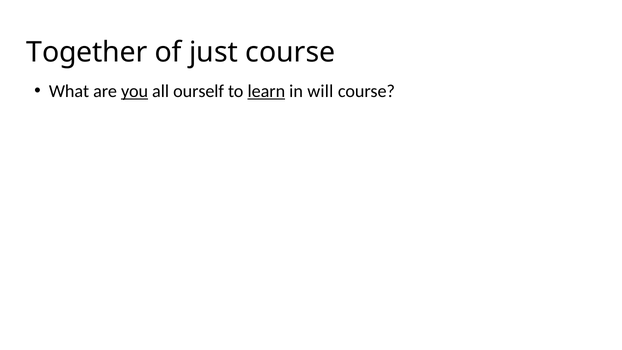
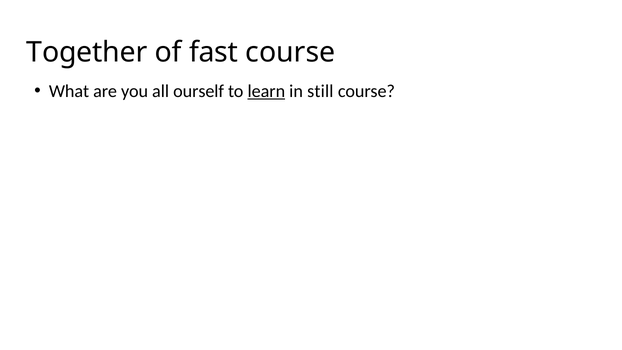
just: just -> fast
you underline: present -> none
will: will -> still
